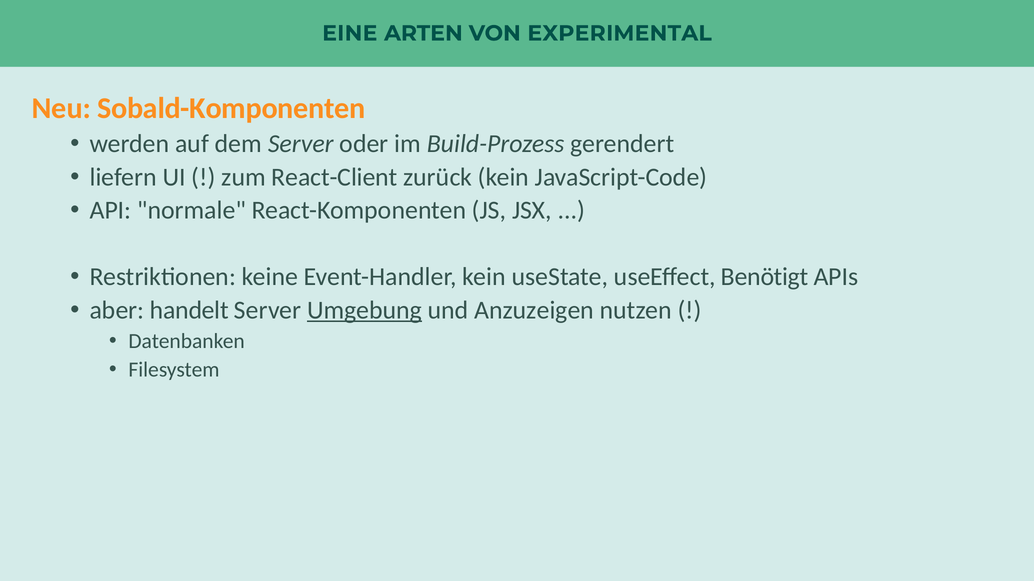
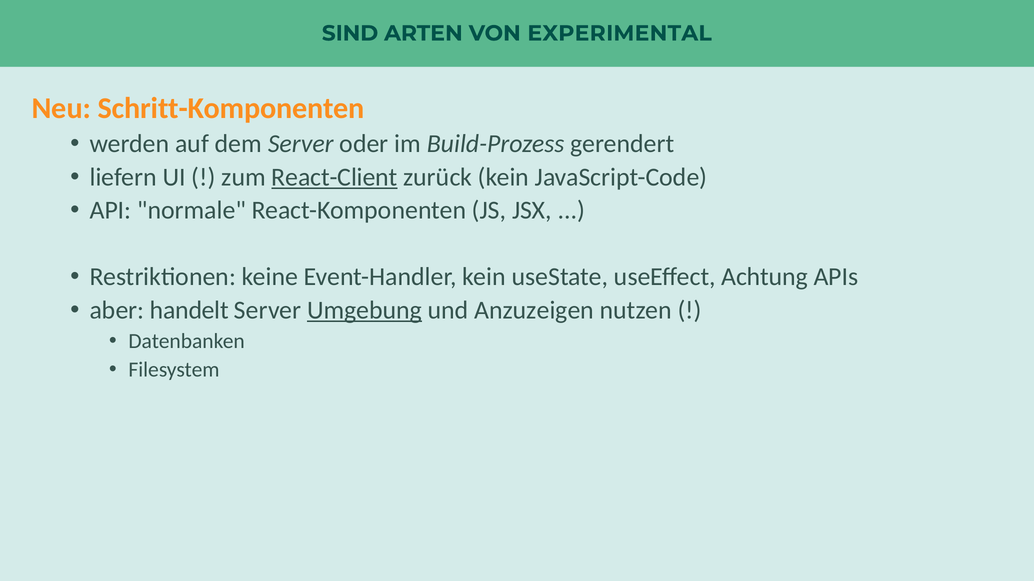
EINE: EINE -> SIND
Sobald-Komponenten: Sobald-Komponenten -> Schritt-Komponenten
React-Client underline: none -> present
Benötigt: Benötigt -> Achtung
